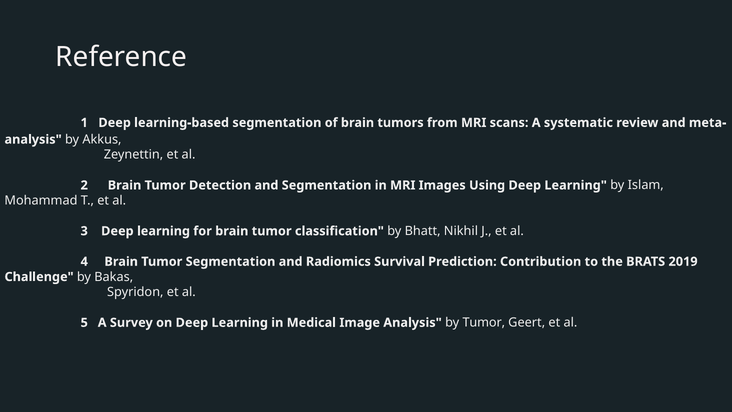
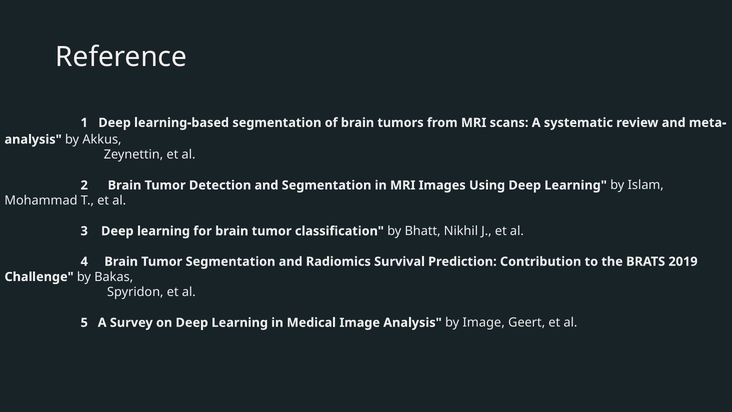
by Tumor: Tumor -> Image
